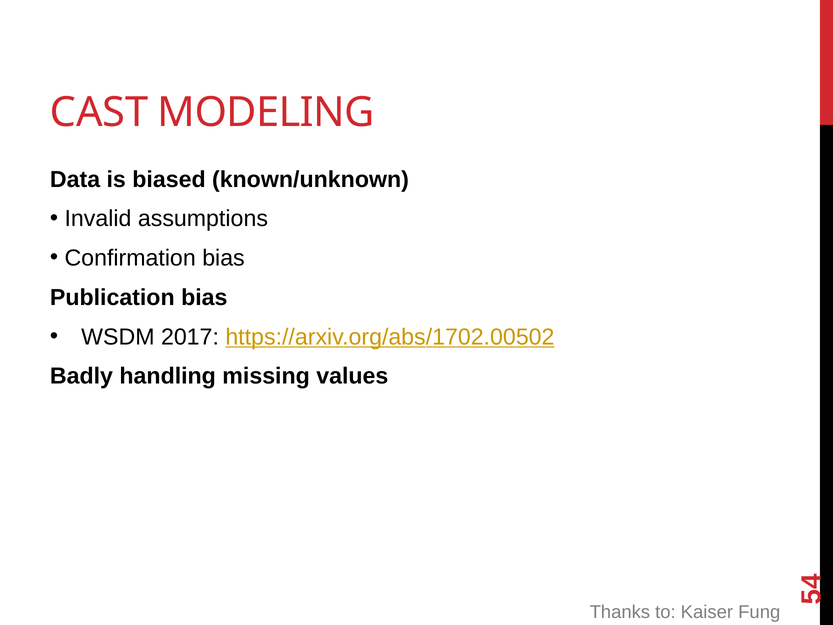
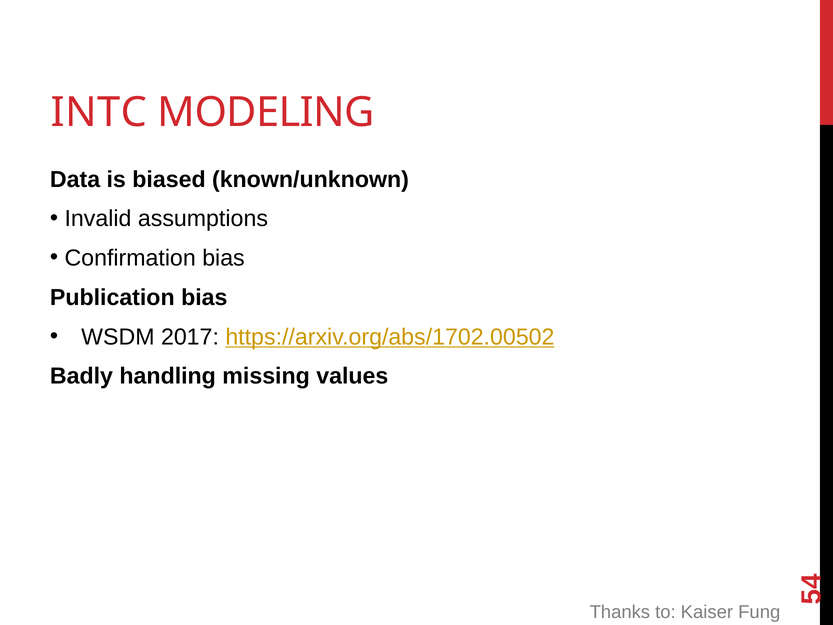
CAST: CAST -> INTC
